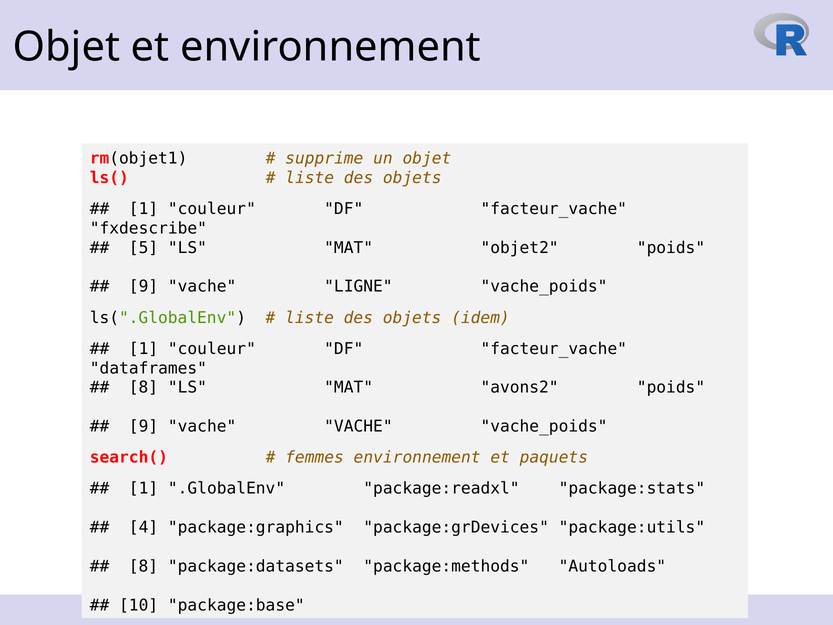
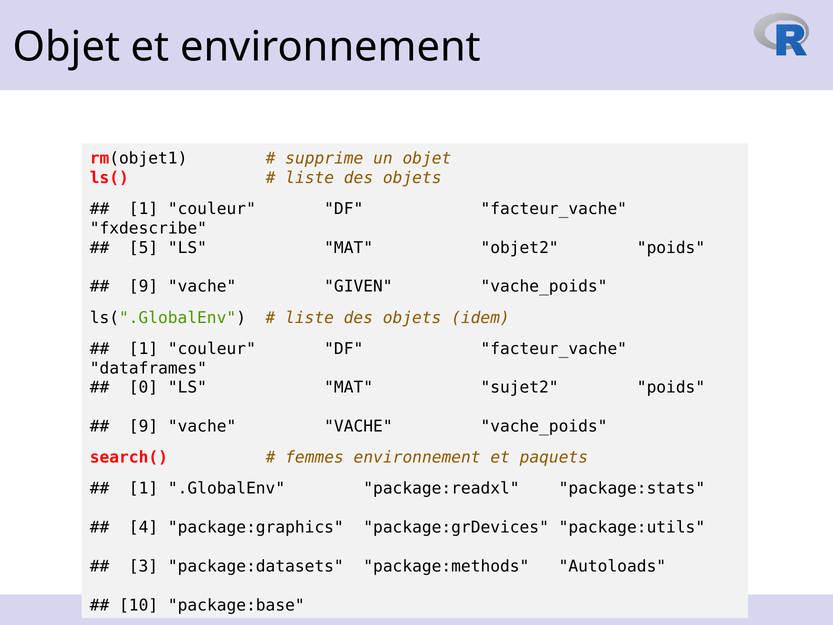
LIGNE: LIGNE -> GIVEN
8 at (143, 387): 8 -> 0
avons2: avons2 -> sujet2
8 at (143, 566): 8 -> 3
